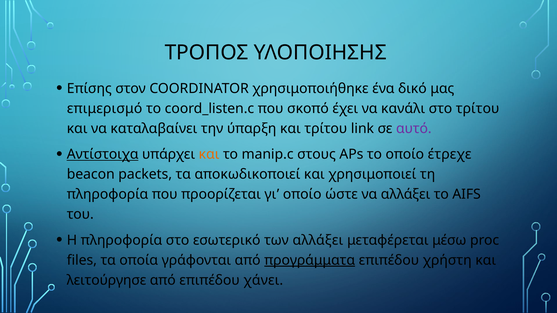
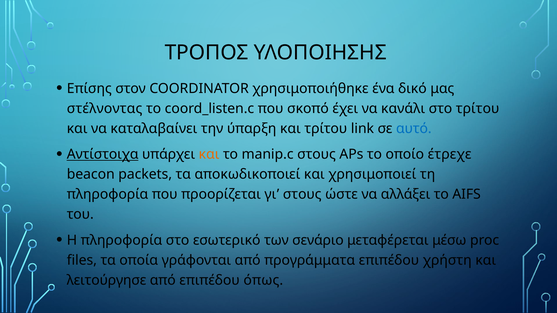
επιμερισμό: επιμερισμό -> στέλνοντας
αυτό colour: purple -> blue
γι οποίο: οποίο -> στους
των αλλάξει: αλλάξει -> σενάριο
προγράμματα underline: present -> none
χάνει: χάνει -> όπως
